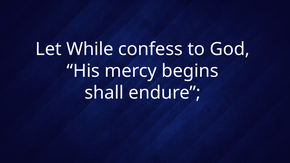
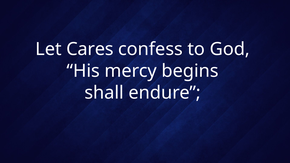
While: While -> Cares
